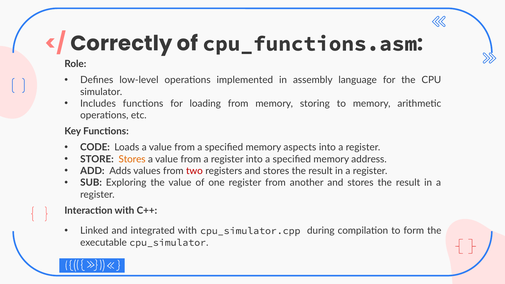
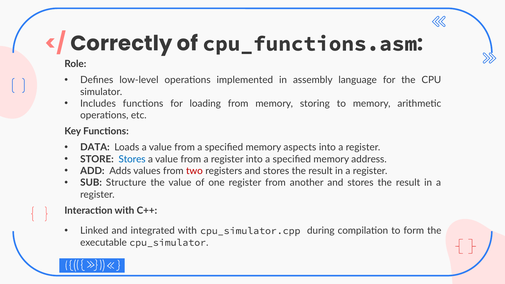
CODE: CODE -> DATA
Stores at (132, 159) colour: orange -> blue
Exploring: Exploring -> Structure
